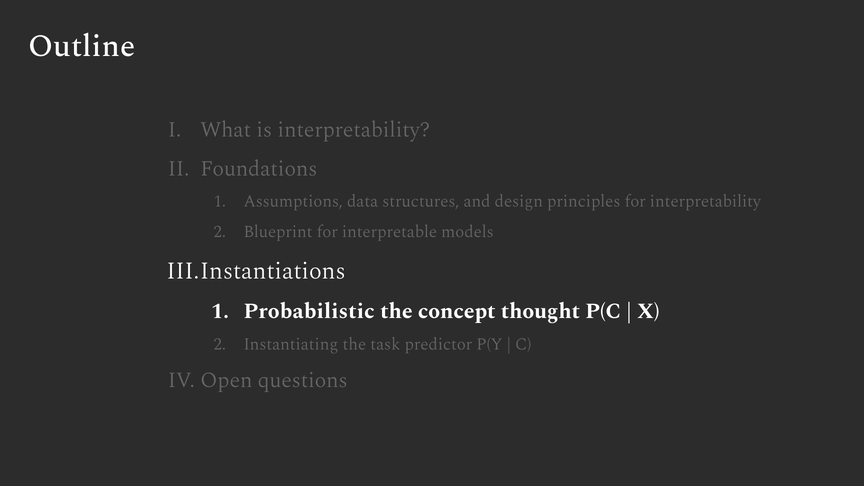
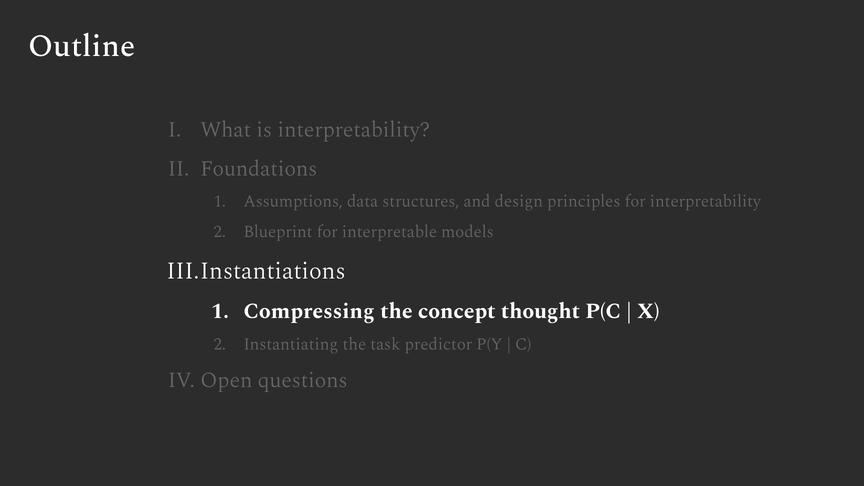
Probabilistic: Probabilistic -> Compressing
